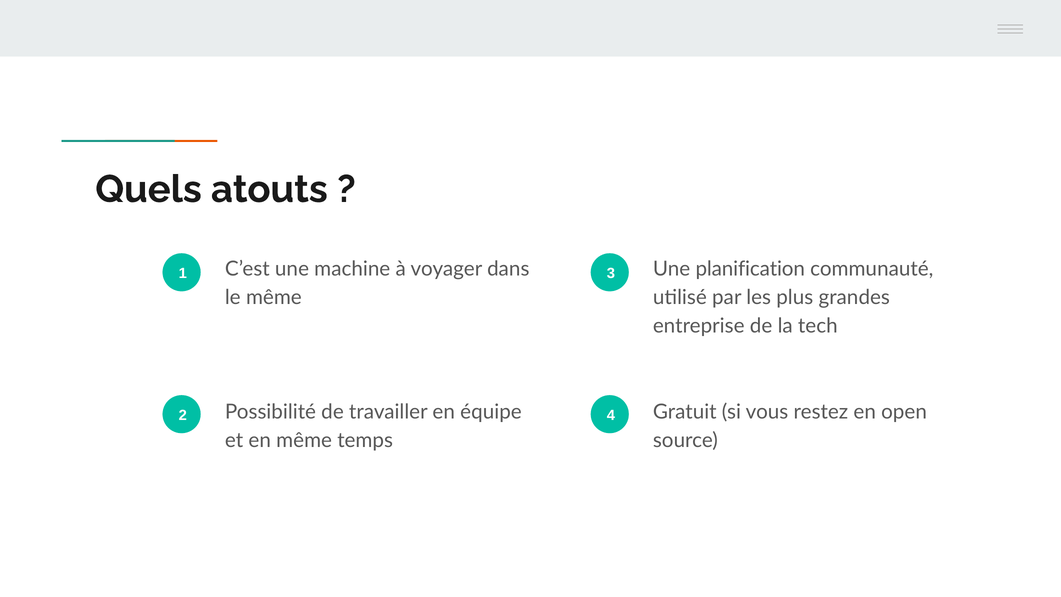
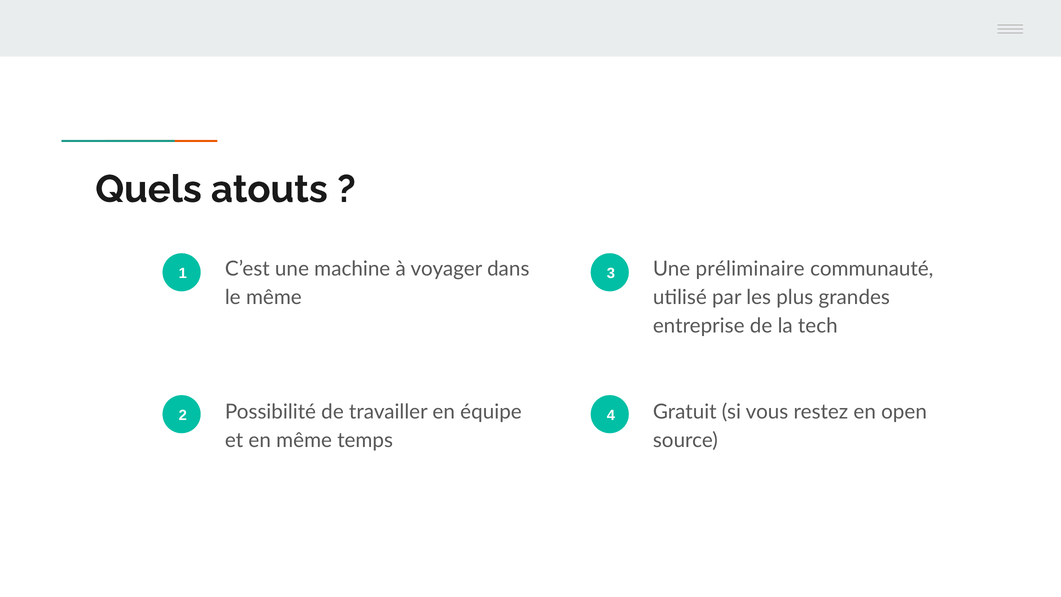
planification: planification -> préliminaire
